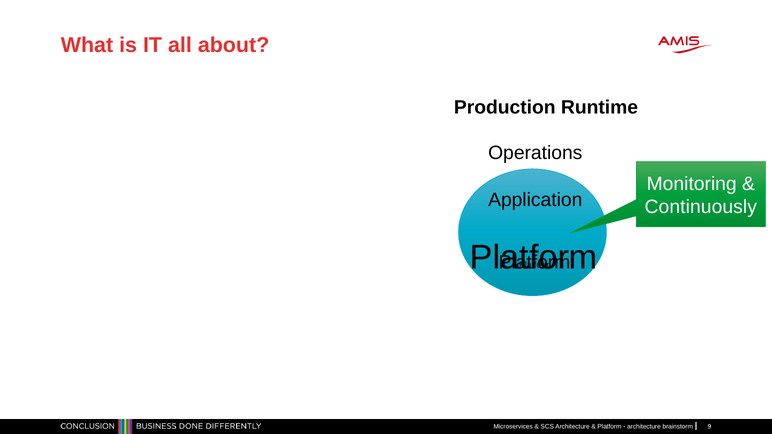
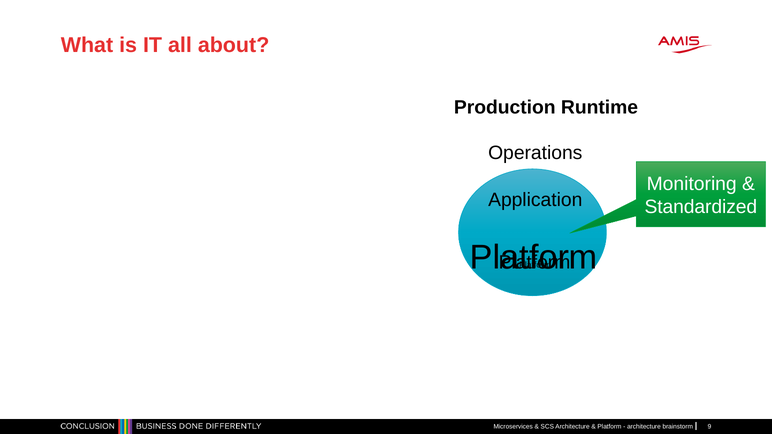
Continuously: Continuously -> Standardized
